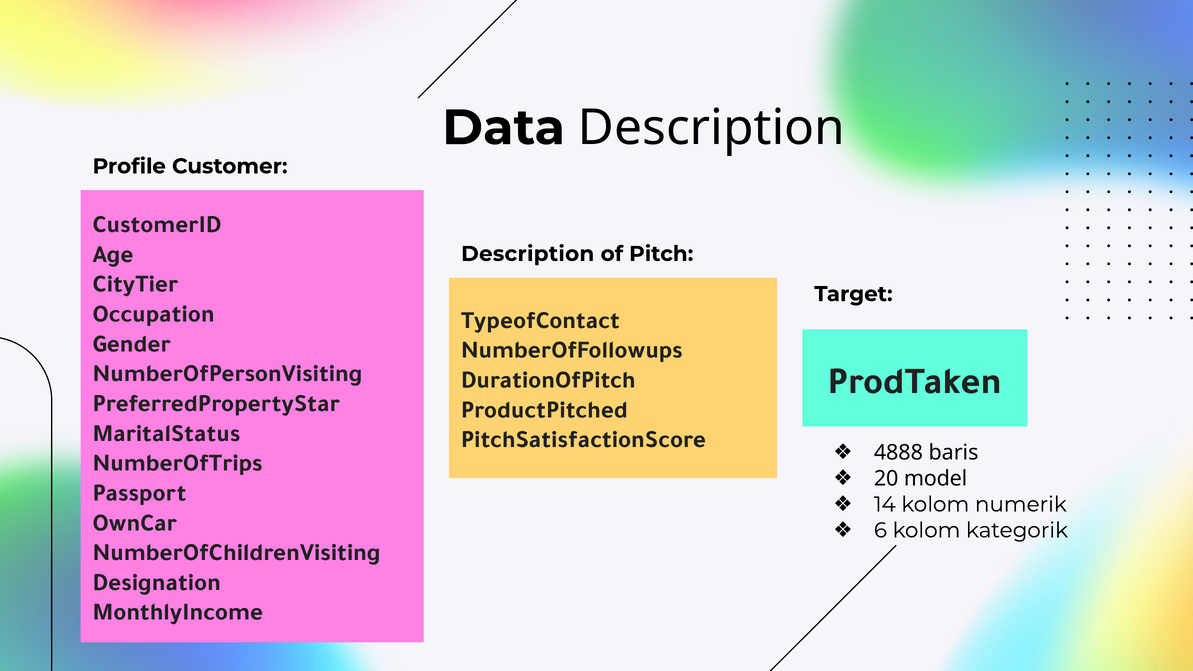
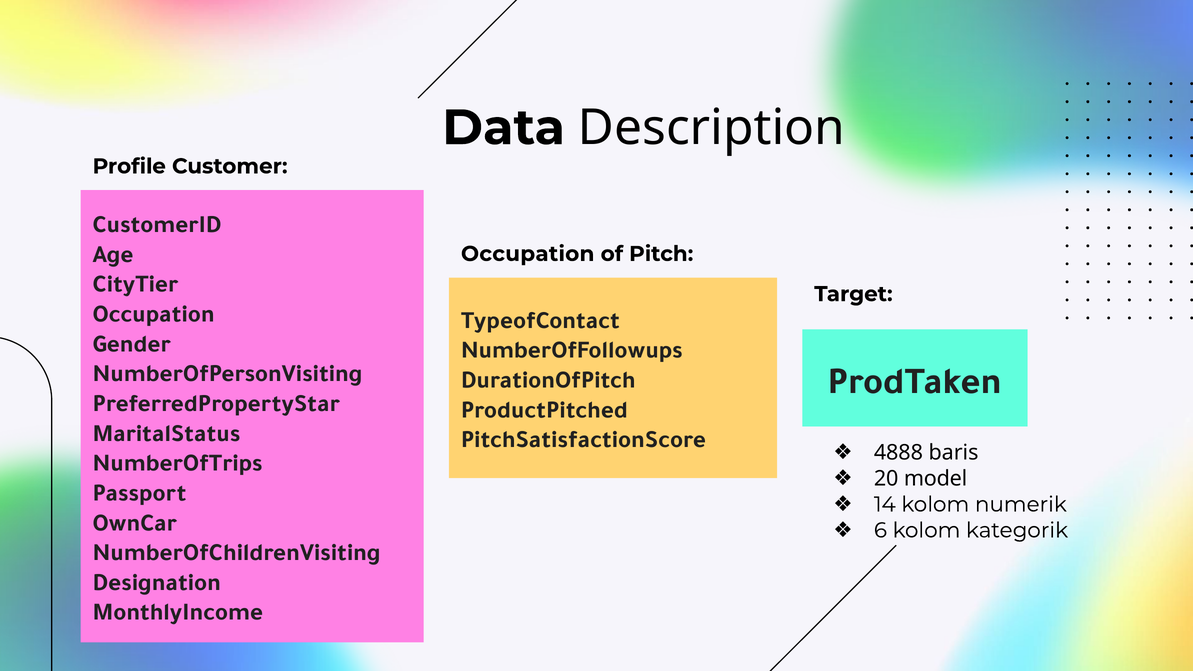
Description at (528, 254): Description -> Occupation
